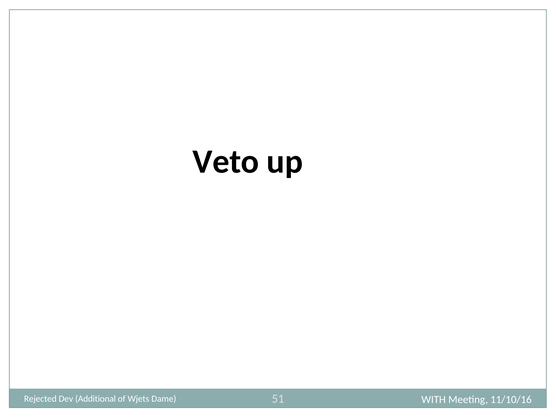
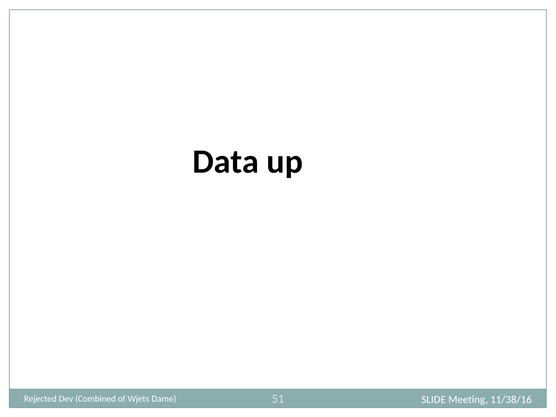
Veto: Veto -> Data
Additional: Additional -> Combined
WITH: WITH -> SLIDE
11/10/16: 11/10/16 -> 11/38/16
